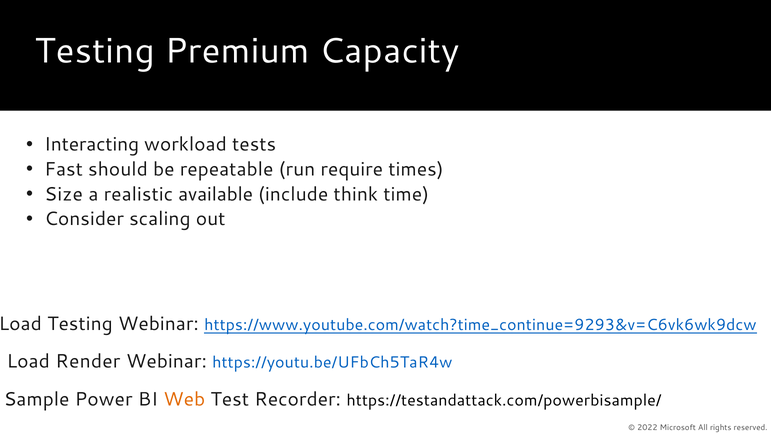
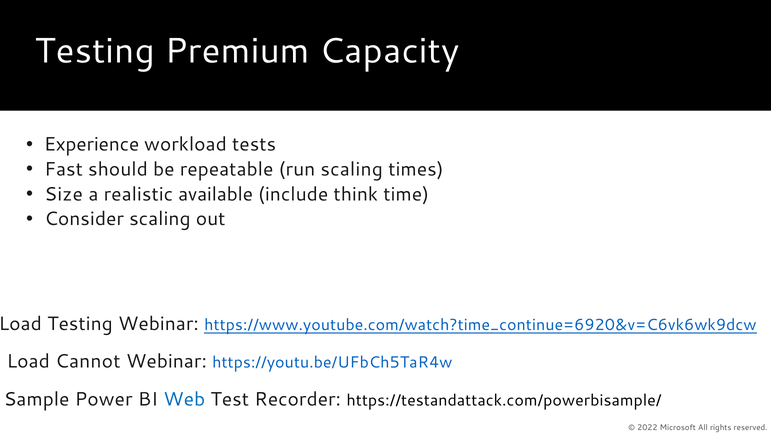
Interacting: Interacting -> Experience
run require: require -> scaling
https://www.youtube.com/watch?time_continue=9293&v=C6vk6wk9dcw: https://www.youtube.com/watch?time_continue=9293&v=C6vk6wk9dcw -> https://www.youtube.com/watch?time_continue=6920&v=C6vk6wk9dcw
Render: Render -> Cannot
Web colour: orange -> blue
